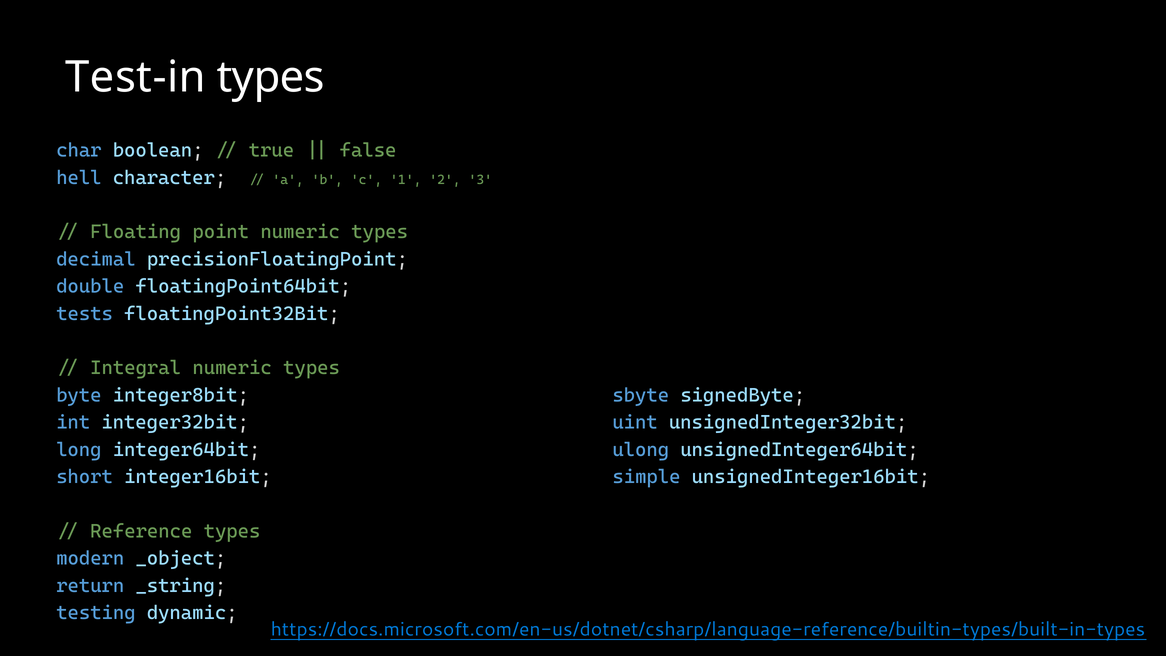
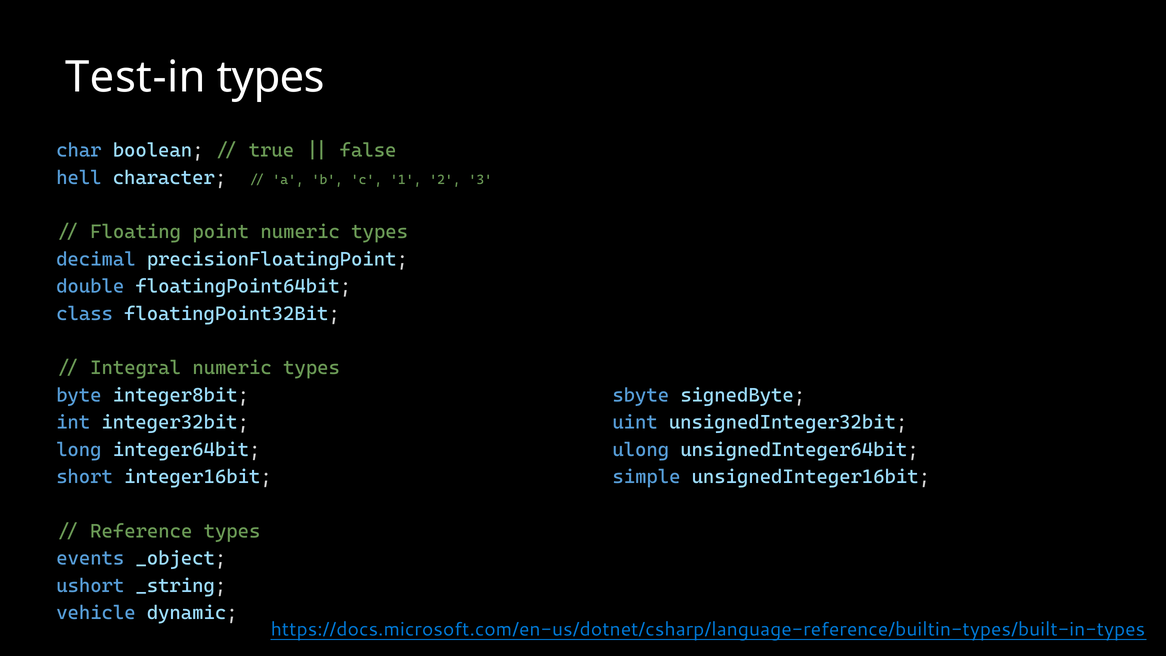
tests: tests -> class
modern: modern -> events
return: return -> ushort
testing: testing -> vehicle
